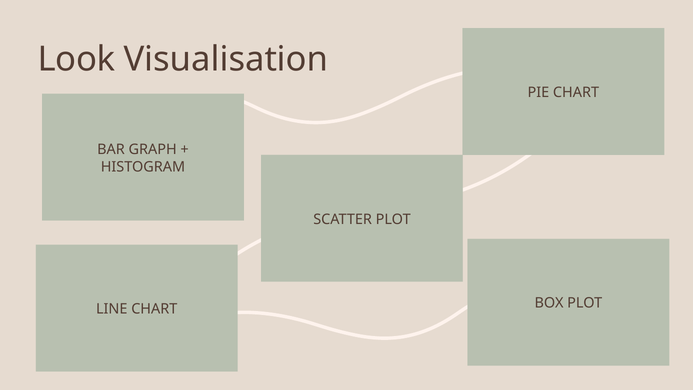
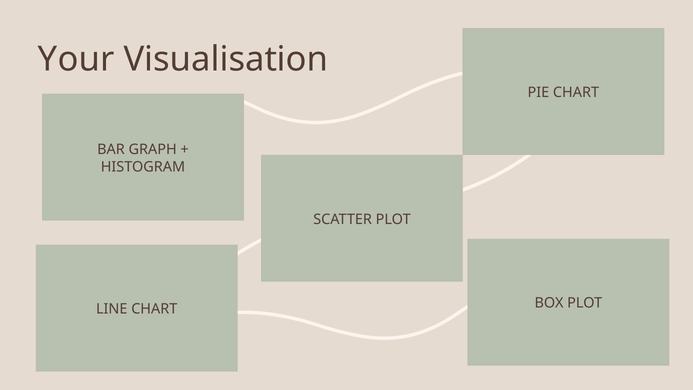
Look: Look -> Your
